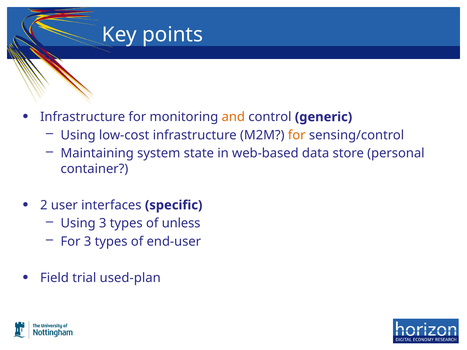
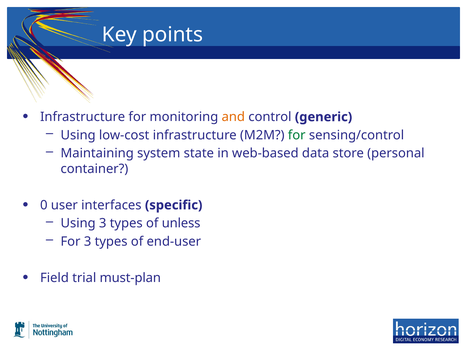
for at (297, 135) colour: orange -> green
2: 2 -> 0
used-plan: used-plan -> must-plan
